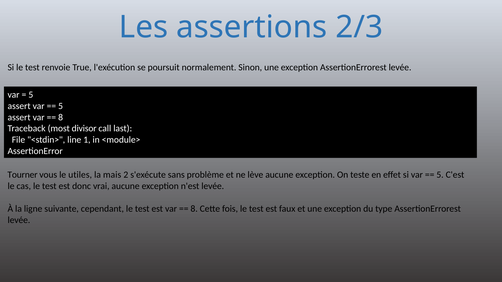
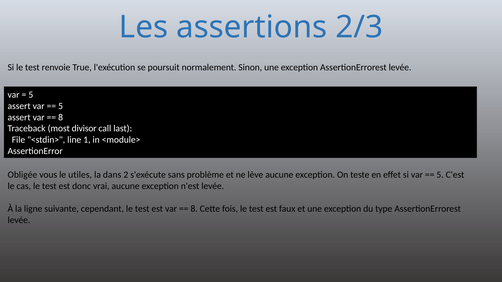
Tourner: Tourner -> Obligée
mais: mais -> dans
